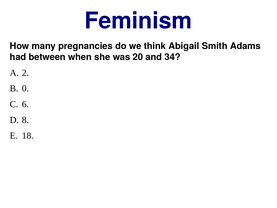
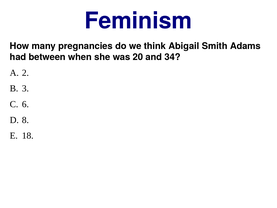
0: 0 -> 3
